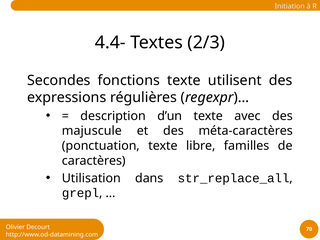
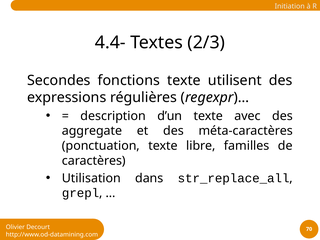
majuscule: majuscule -> aggregate
